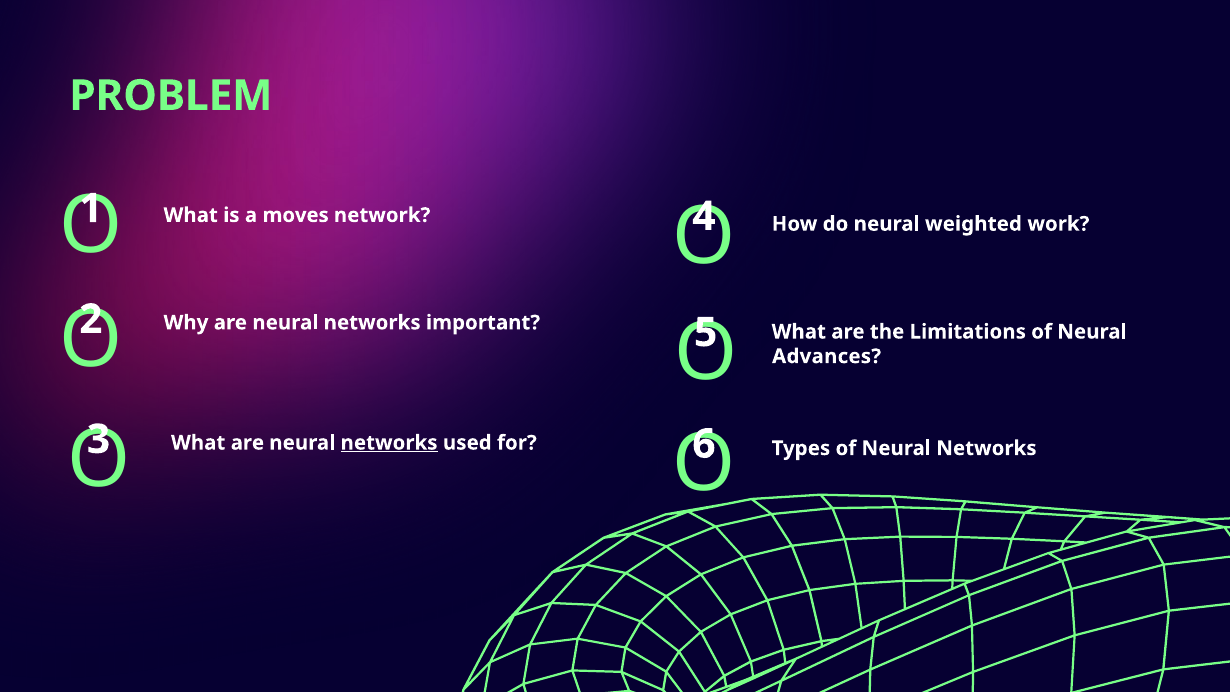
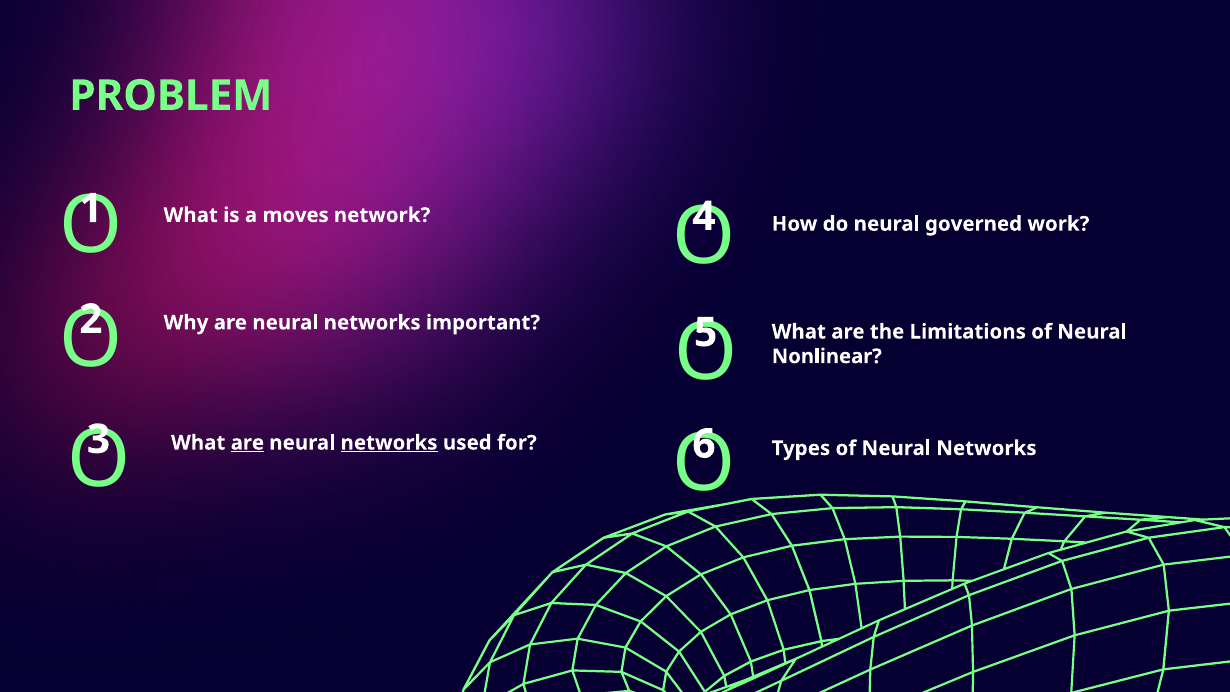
weighted: weighted -> governed
Advances: Advances -> Nonlinear
are at (247, 443) underline: none -> present
